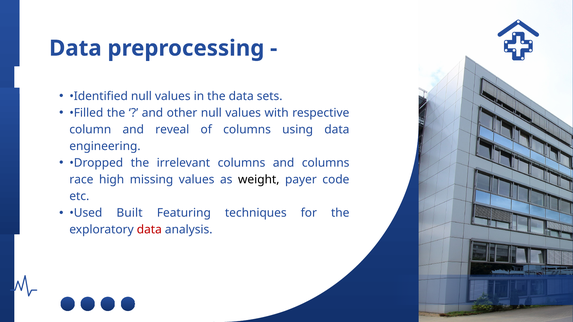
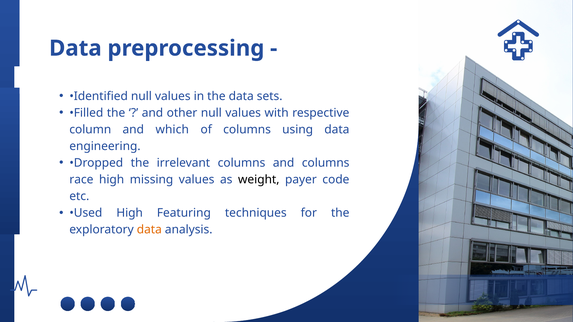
reveal: reveal -> which
Used Built: Built -> High
data at (149, 230) colour: red -> orange
